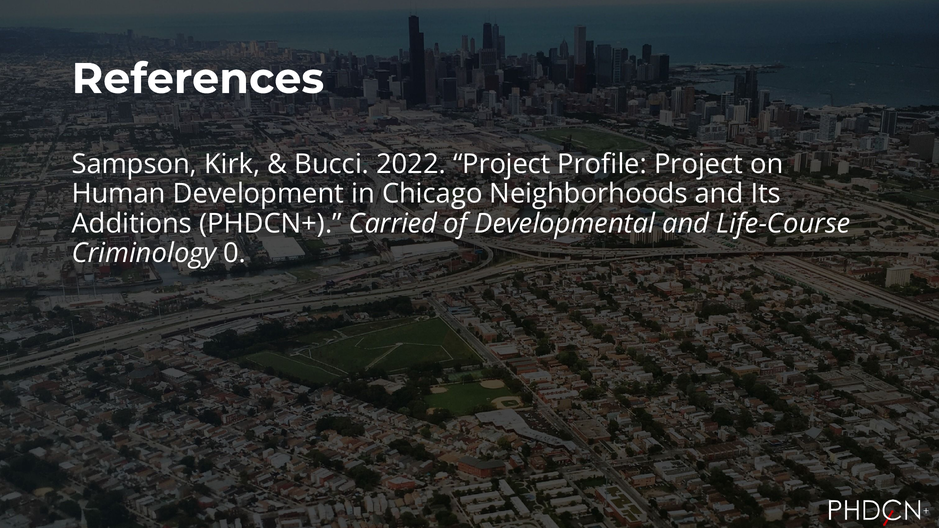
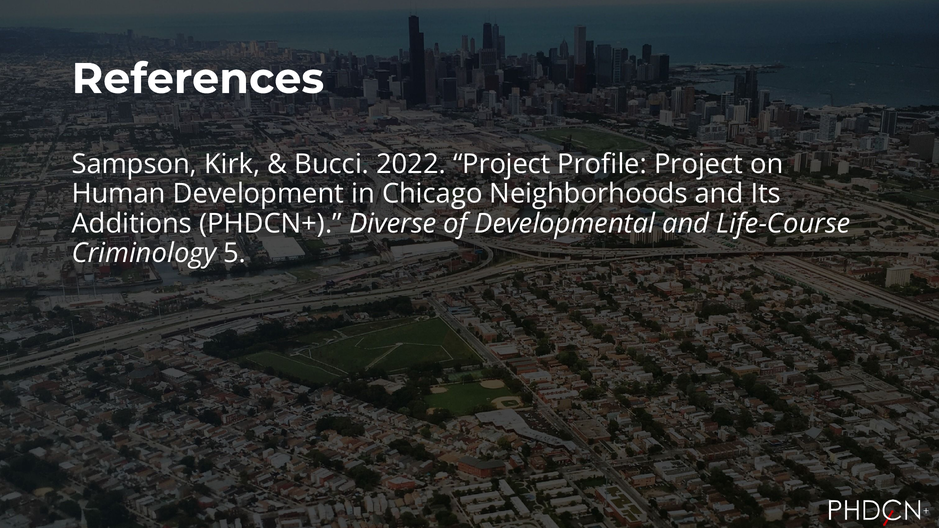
Carried: Carried -> Diverse
0: 0 -> 5
